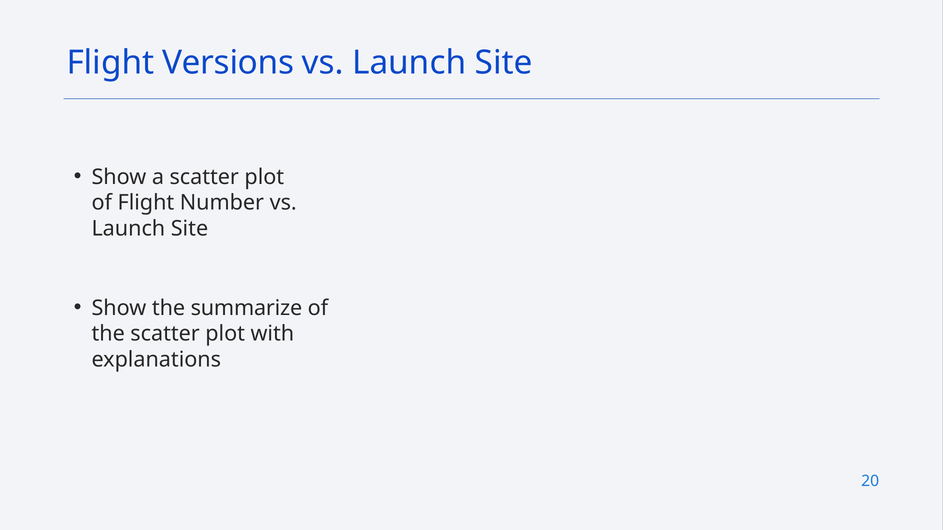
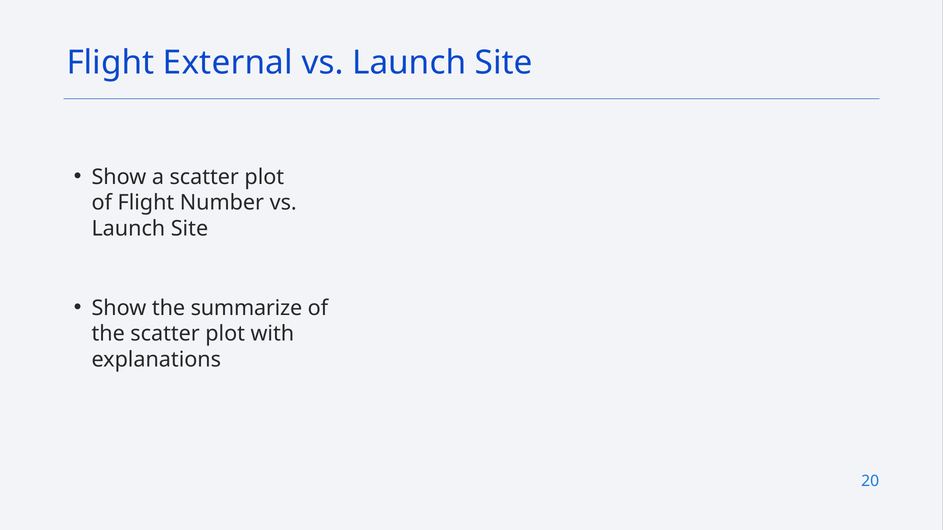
Versions: Versions -> External
